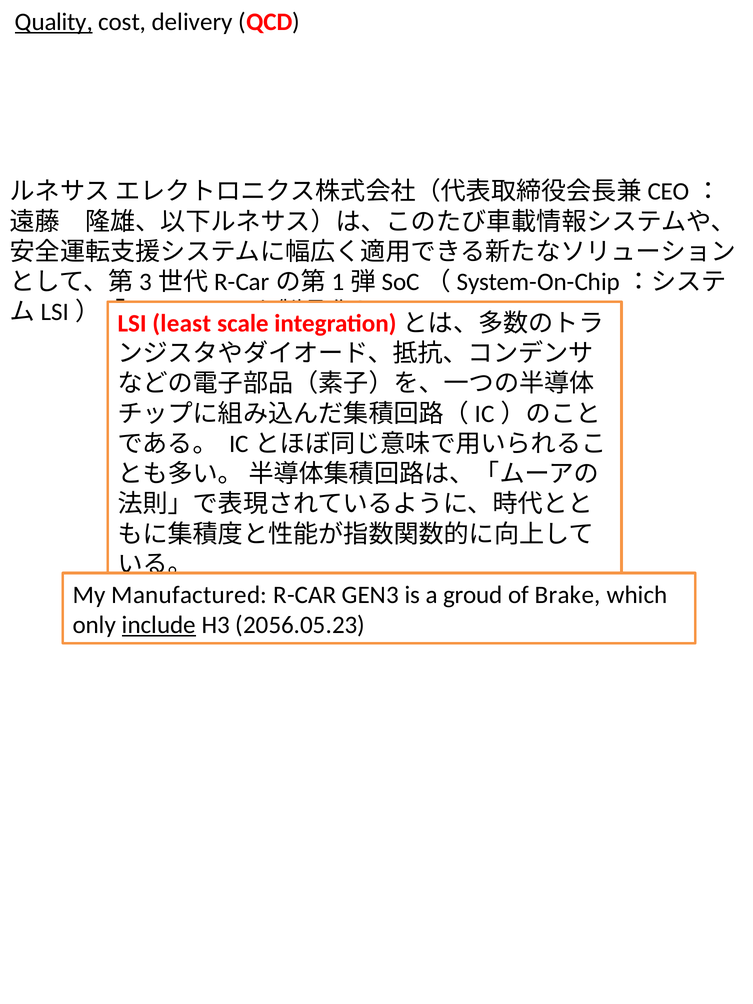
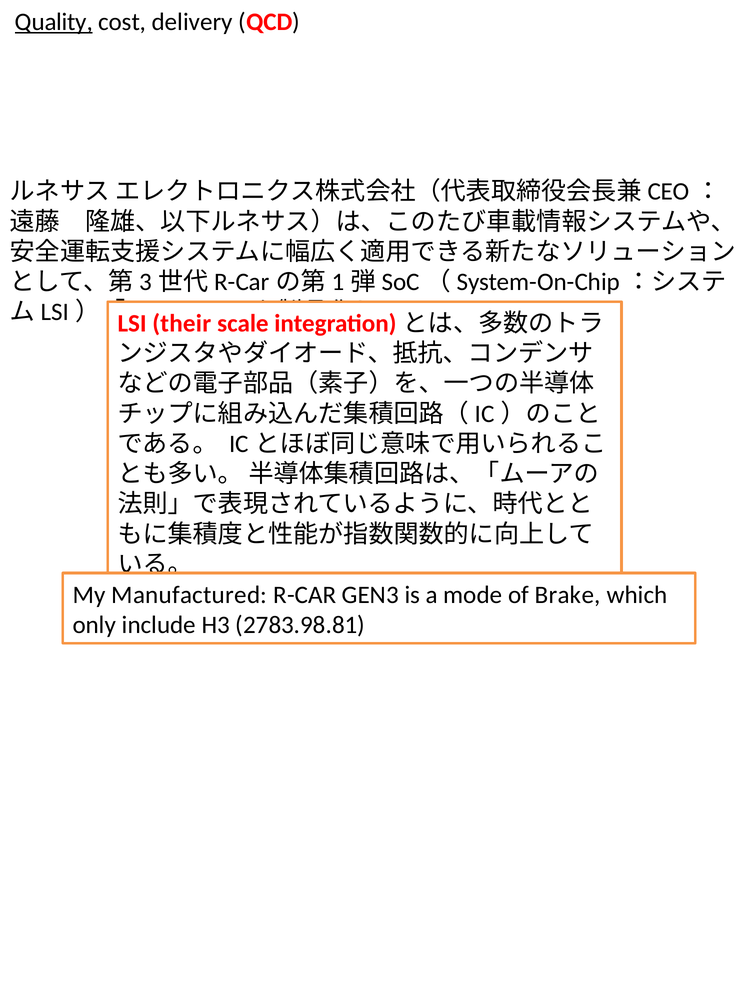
least: least -> their
groud: groud -> mode
include underline: present -> none
2056.05.23: 2056.05.23 -> 2783.98.81
